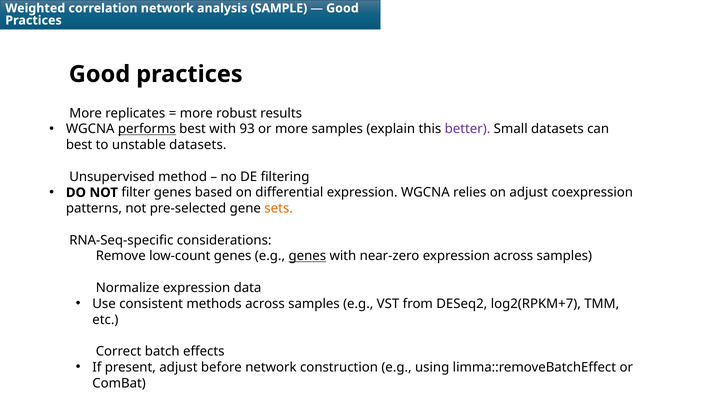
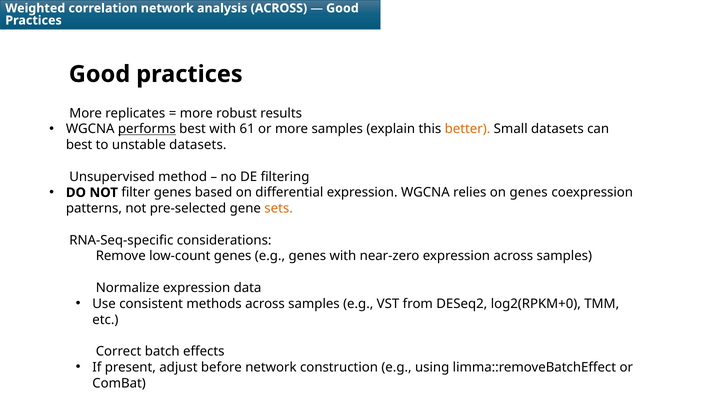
analysis SAMPLE: SAMPLE -> ACROSS
93: 93 -> 61
better colour: purple -> orange
on adjust: adjust -> genes
genes at (307, 256) underline: present -> none
log2(RPKM+7: log2(RPKM+7 -> log2(RPKM+0
